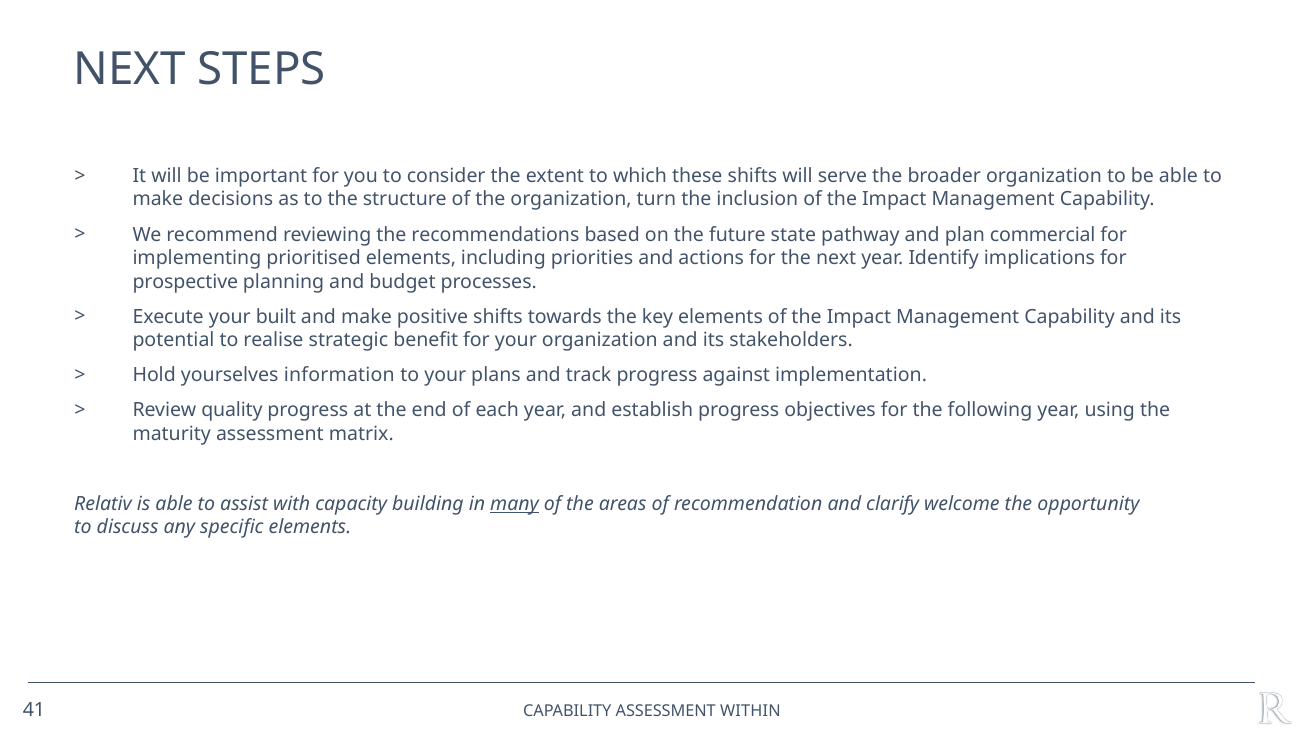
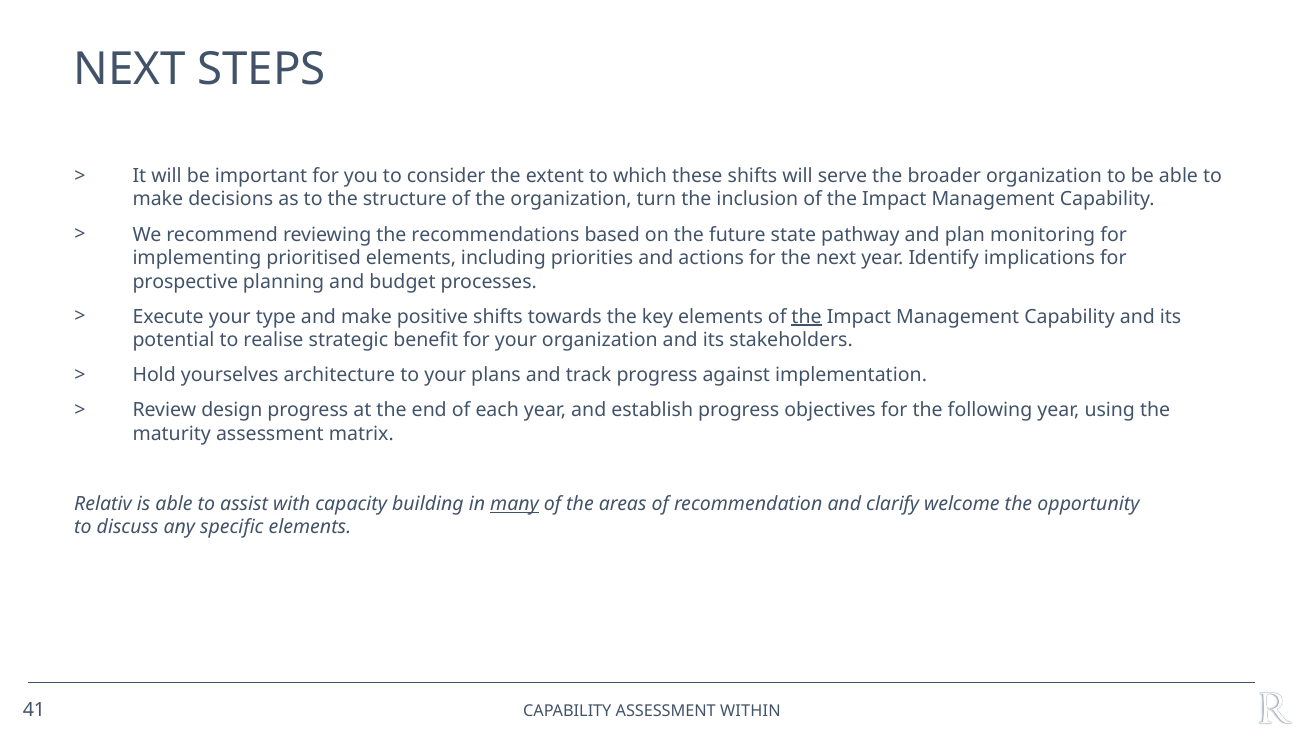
commercial: commercial -> monitoring
built: built -> type
the at (807, 316) underline: none -> present
information: information -> architecture
quality: quality -> design
